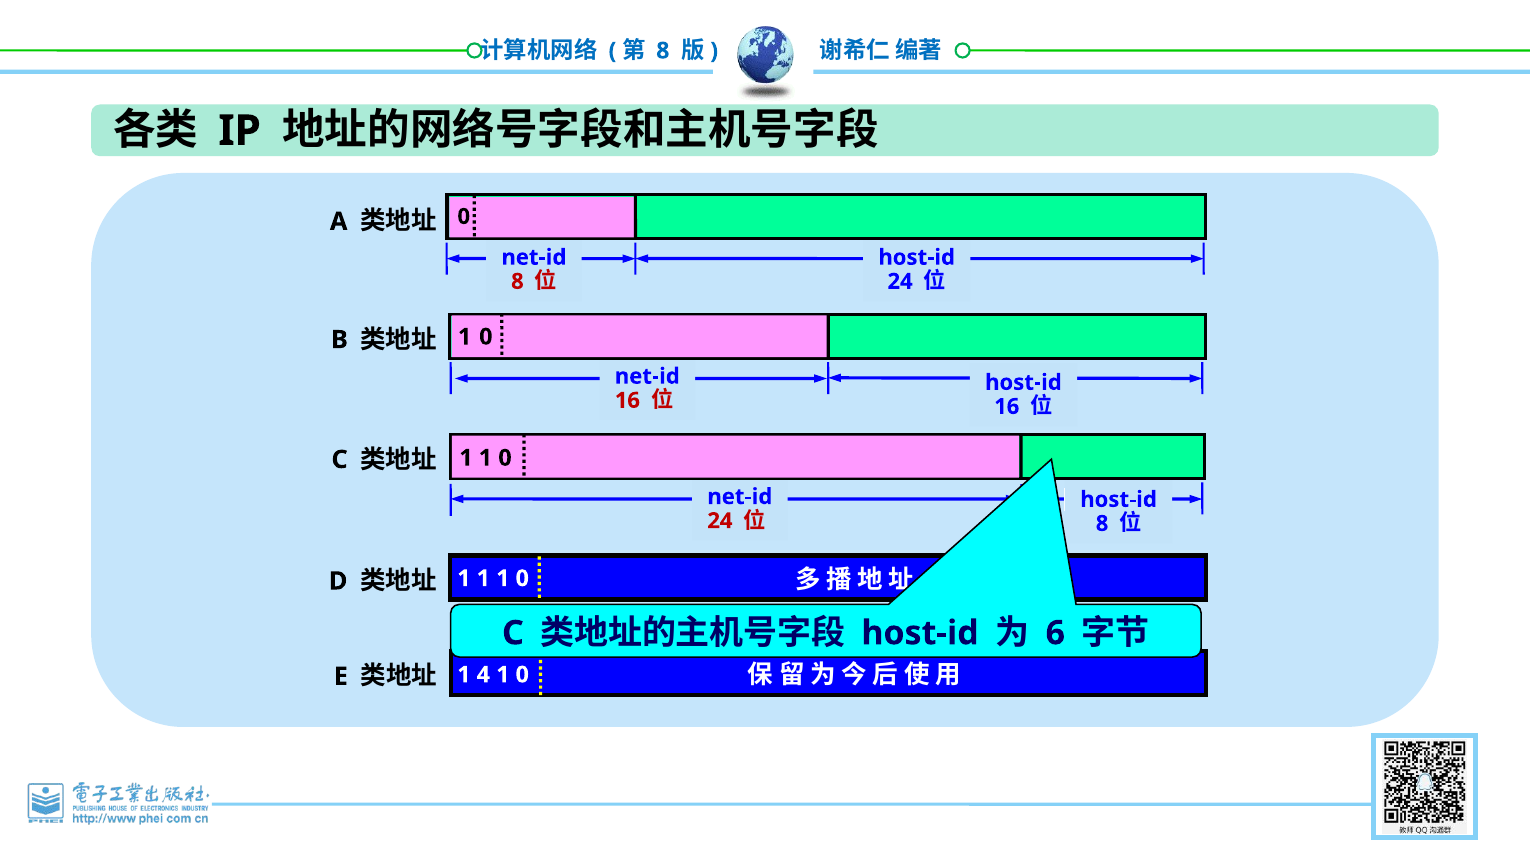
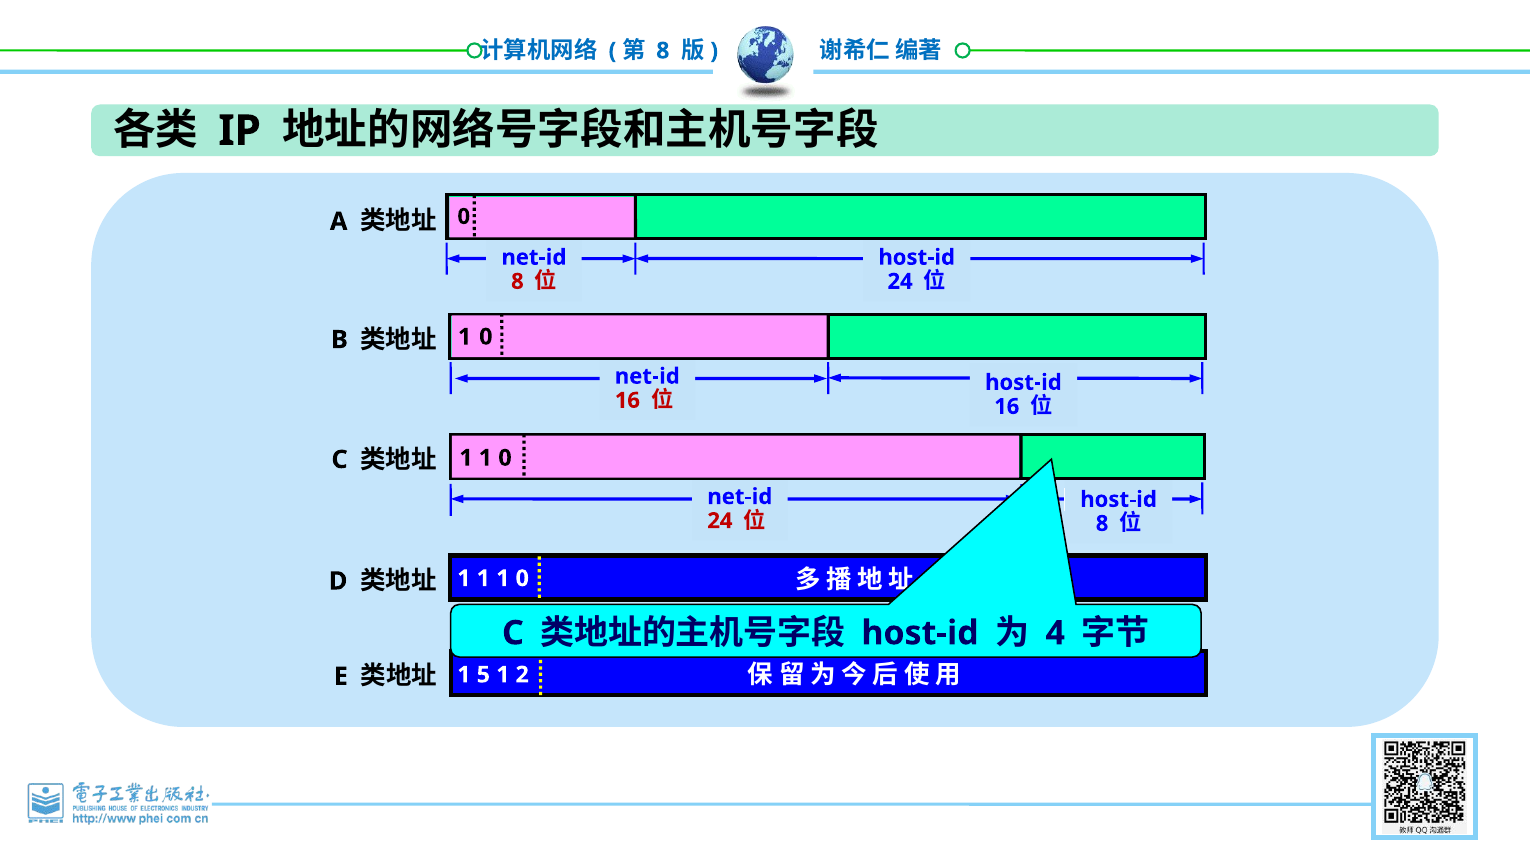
6: 6 -> 4
4: 4 -> 5
0 at (522, 674): 0 -> 2
